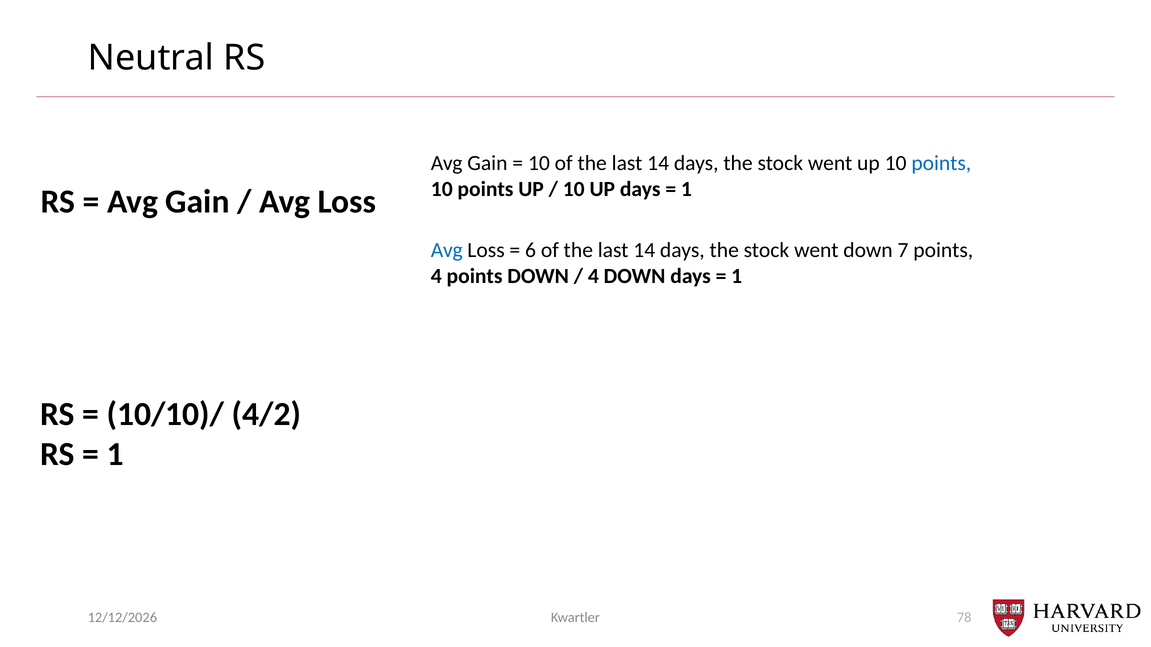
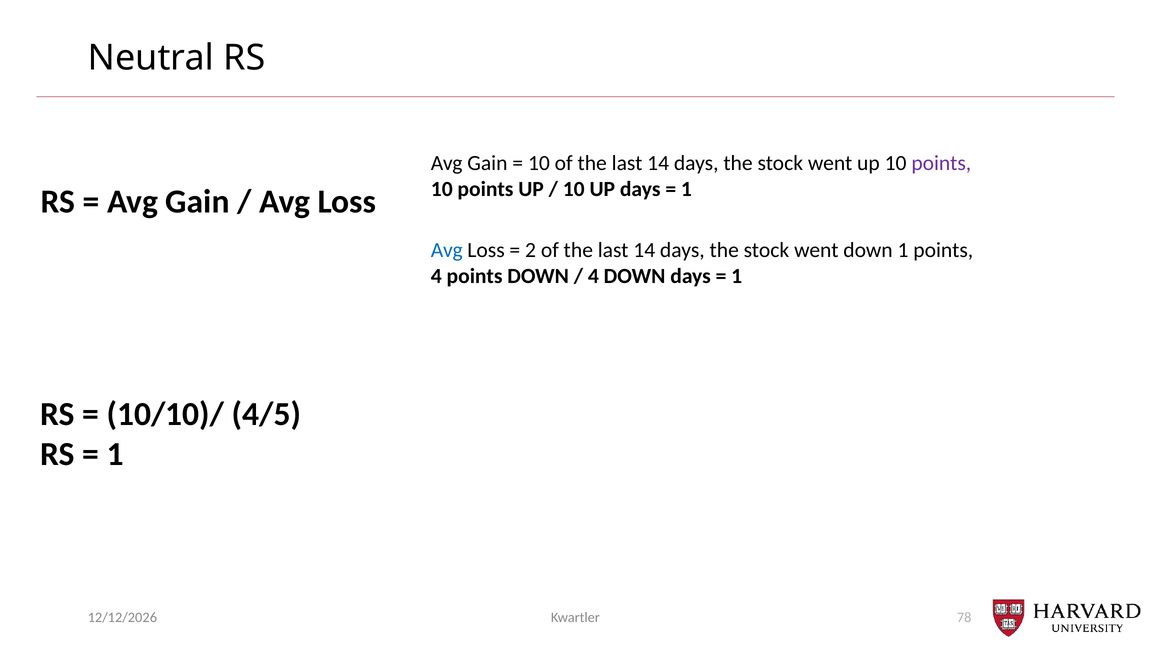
points at (941, 163) colour: blue -> purple
6: 6 -> 2
down 7: 7 -> 1
4/2: 4/2 -> 4/5
